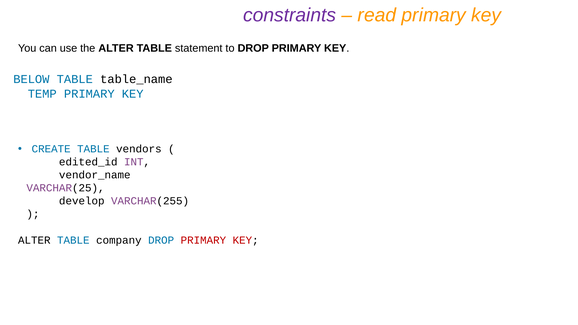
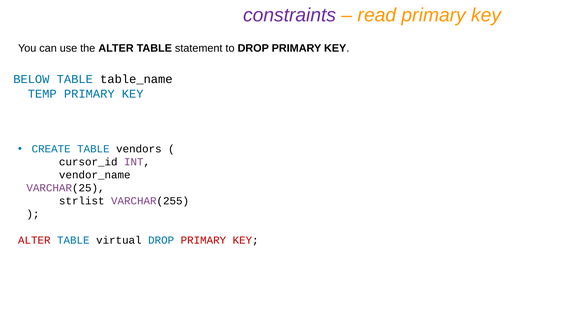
edited_id: edited_id -> cursor_id
develop: develop -> strlist
ALTER at (34, 240) colour: black -> red
company: company -> virtual
